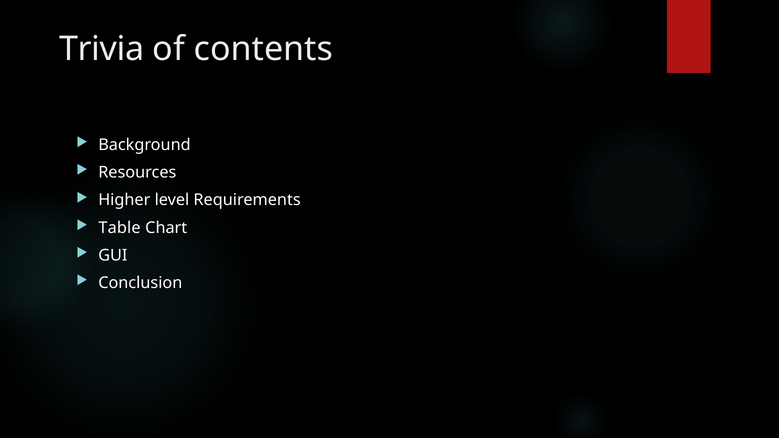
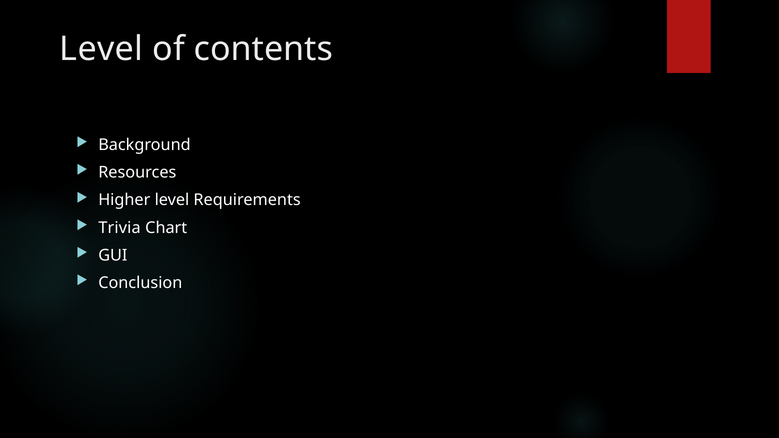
Trivia at (102, 49): Trivia -> Level
Table: Table -> Trivia
